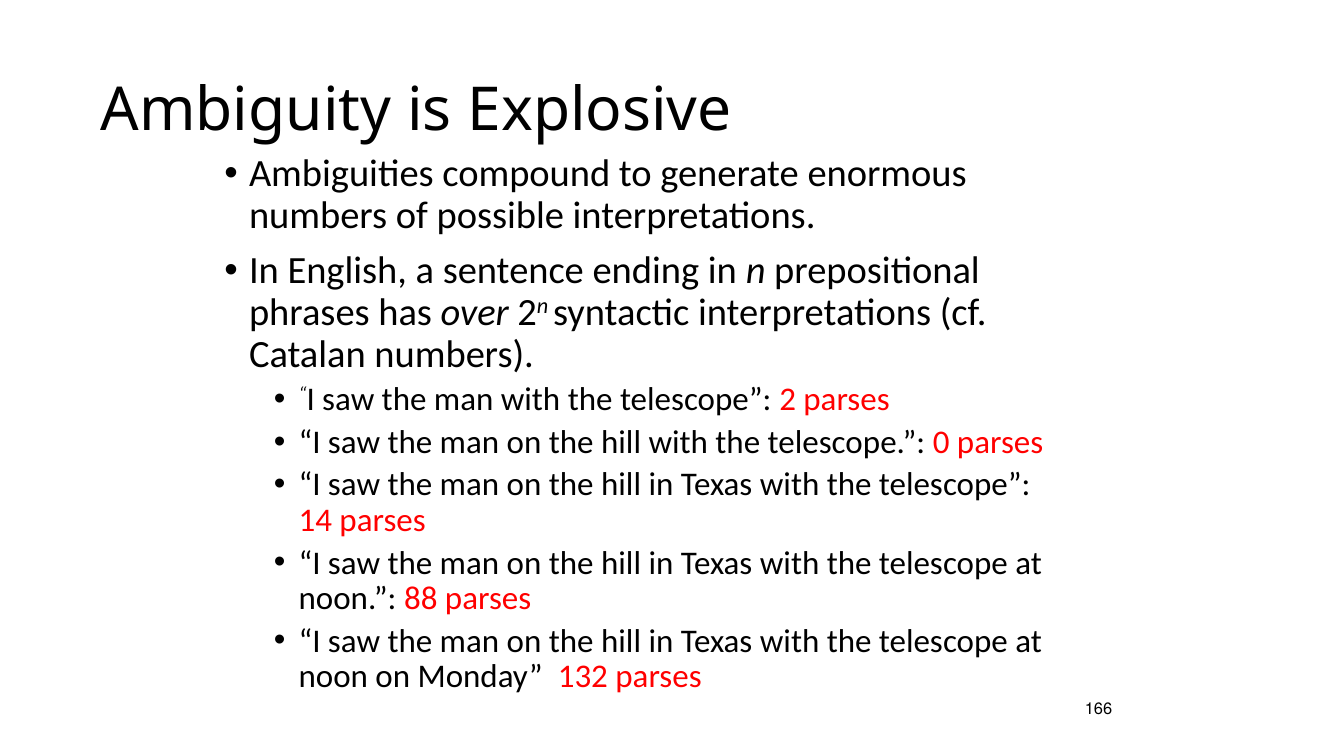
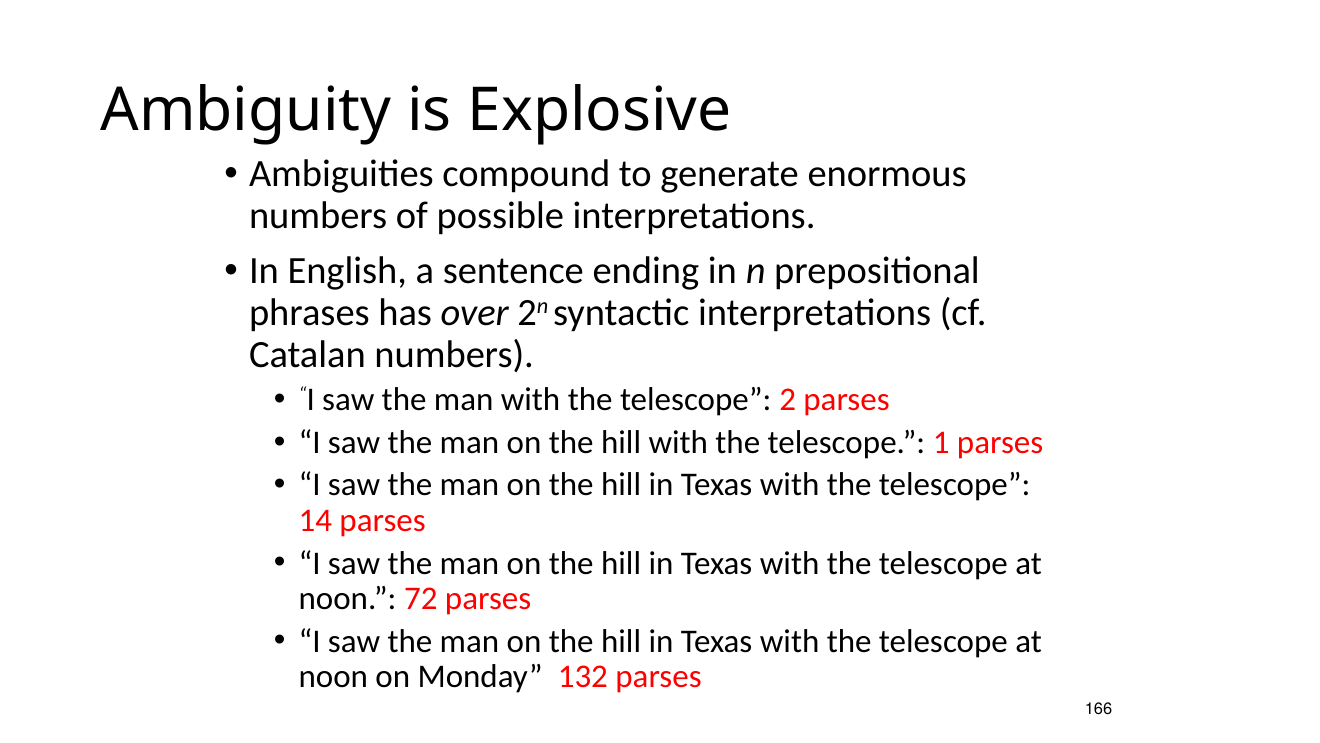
0: 0 -> 1
88: 88 -> 72
